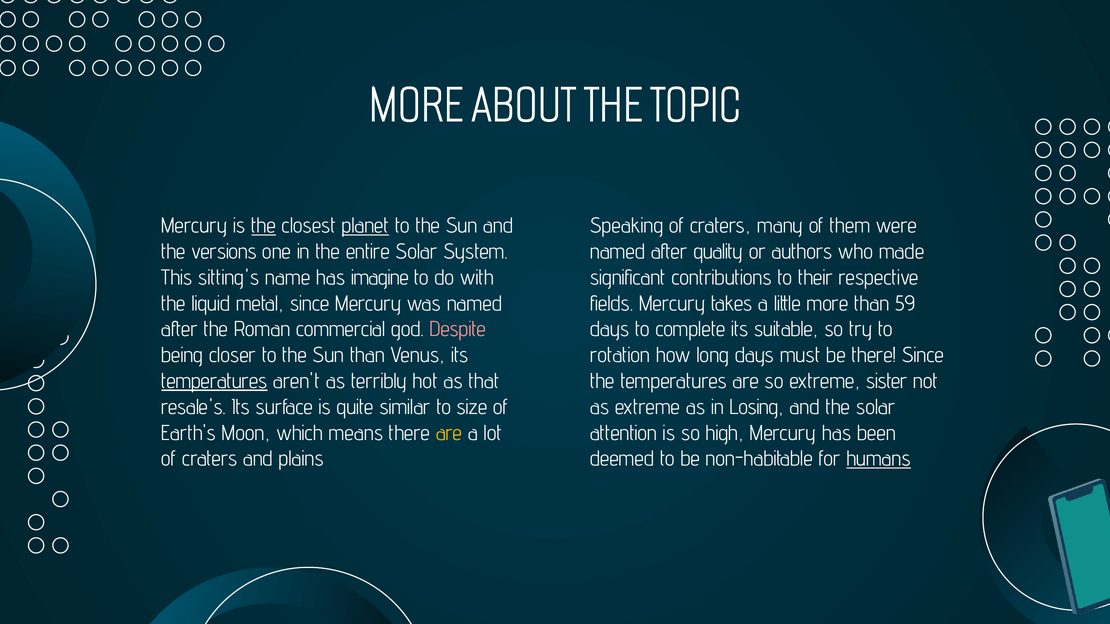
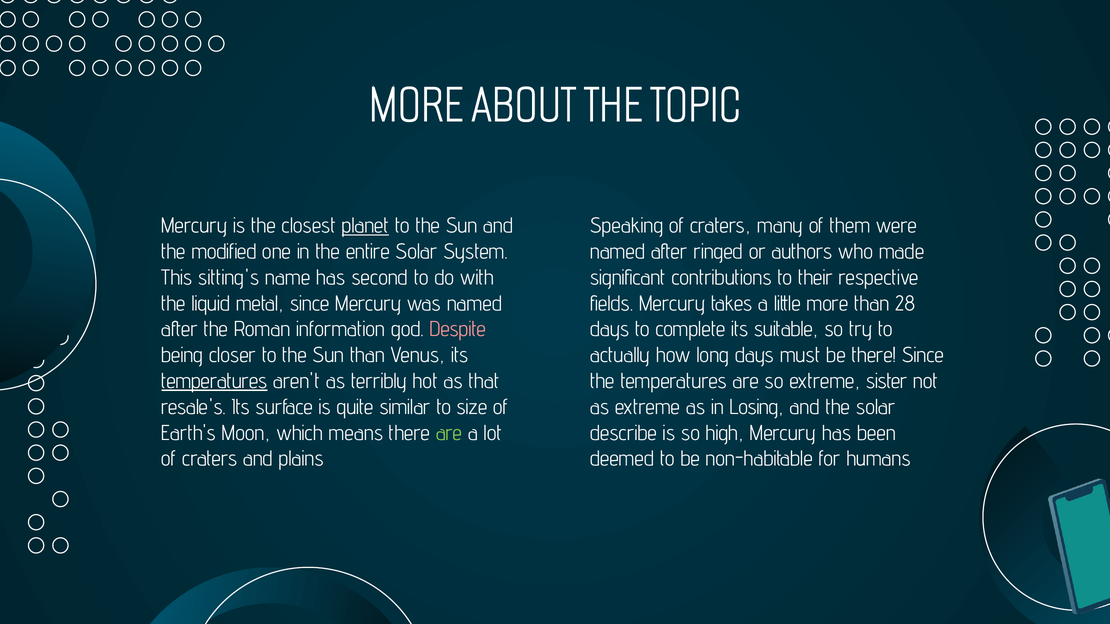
the at (264, 226) underline: present -> none
versions: versions -> modified
quality: quality -> ringed
imagine: imagine -> second
59: 59 -> 28
commercial: commercial -> information
rotation: rotation -> actually
are at (449, 433) colour: yellow -> light green
attention: attention -> describe
humans underline: present -> none
